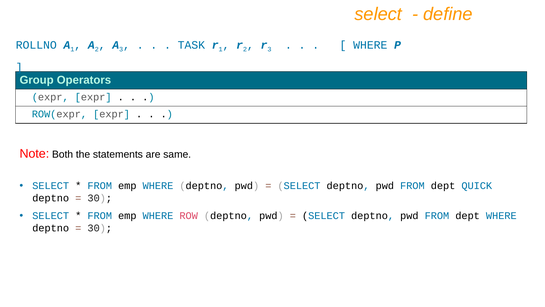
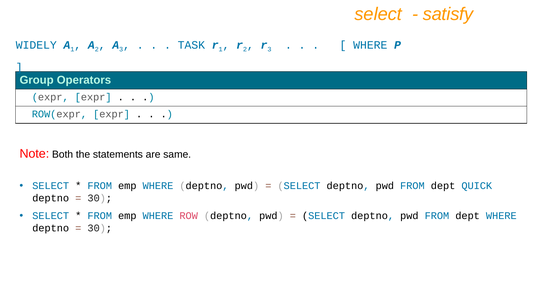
define: define -> satisfy
ROLLNO: ROLLNO -> WIDELY
